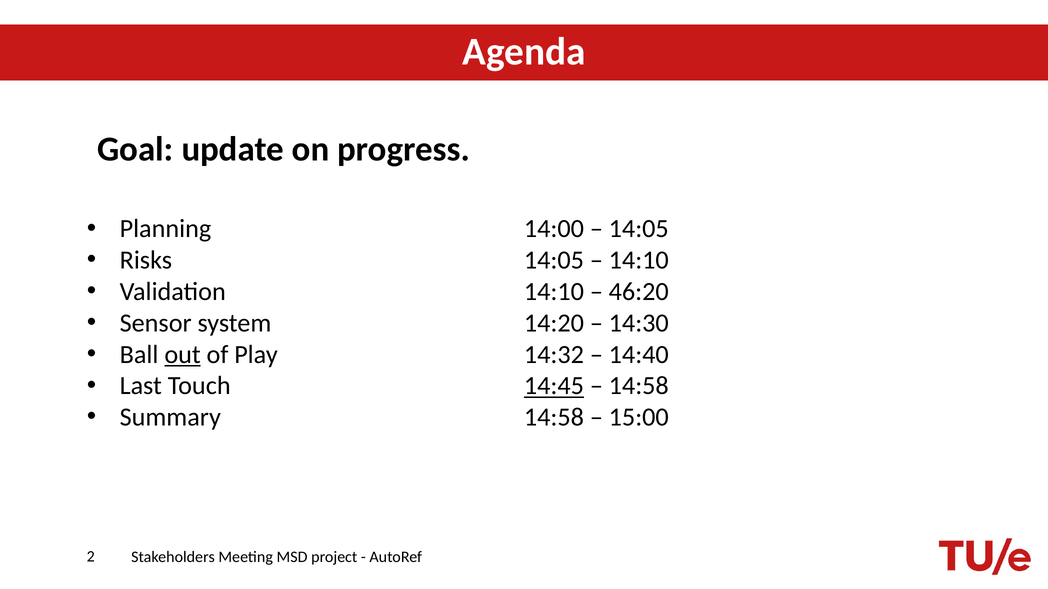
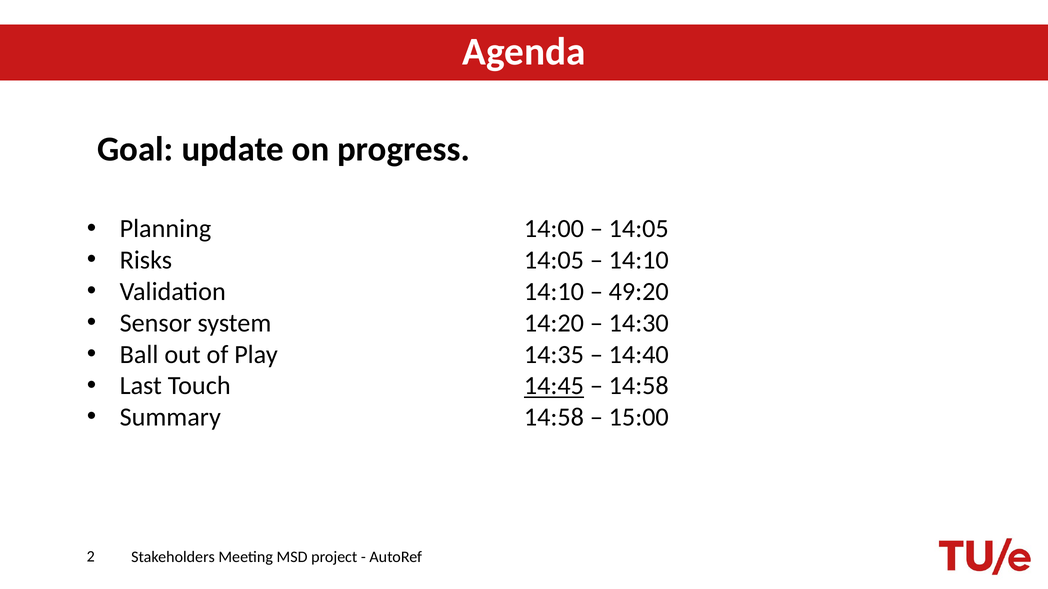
46:20: 46:20 -> 49:20
out underline: present -> none
14:32: 14:32 -> 14:35
